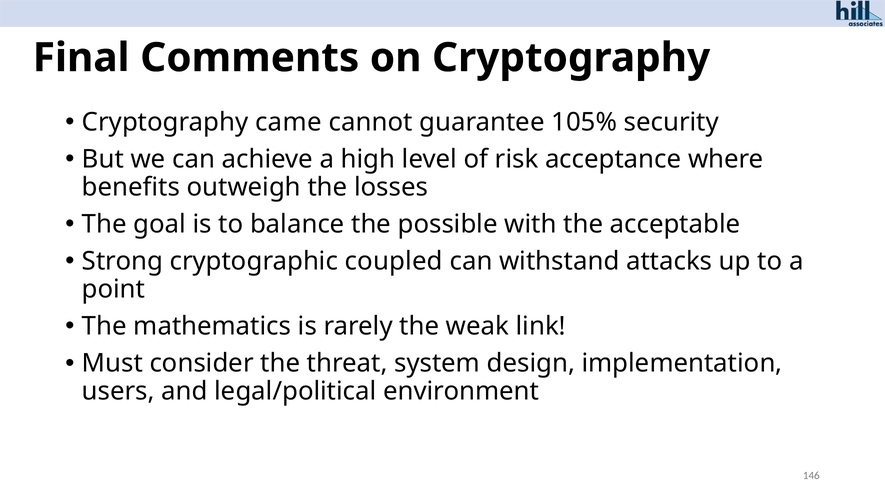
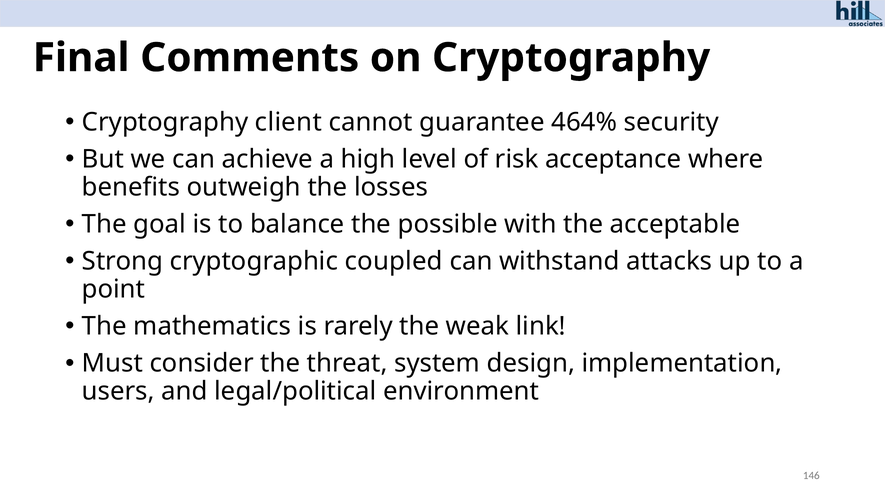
came: came -> client
105%: 105% -> 464%
